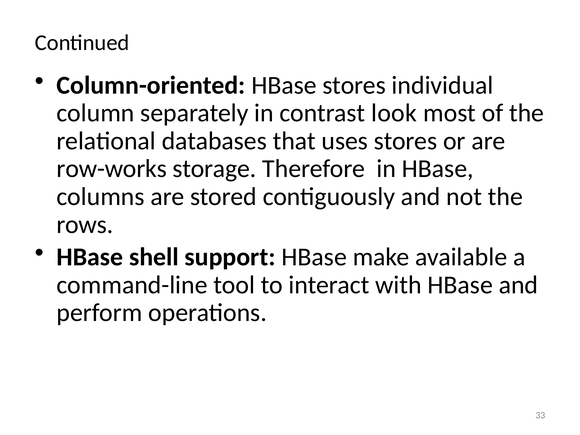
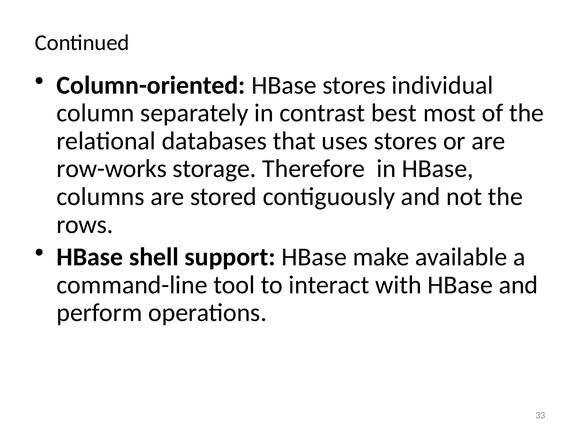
look: look -> best
